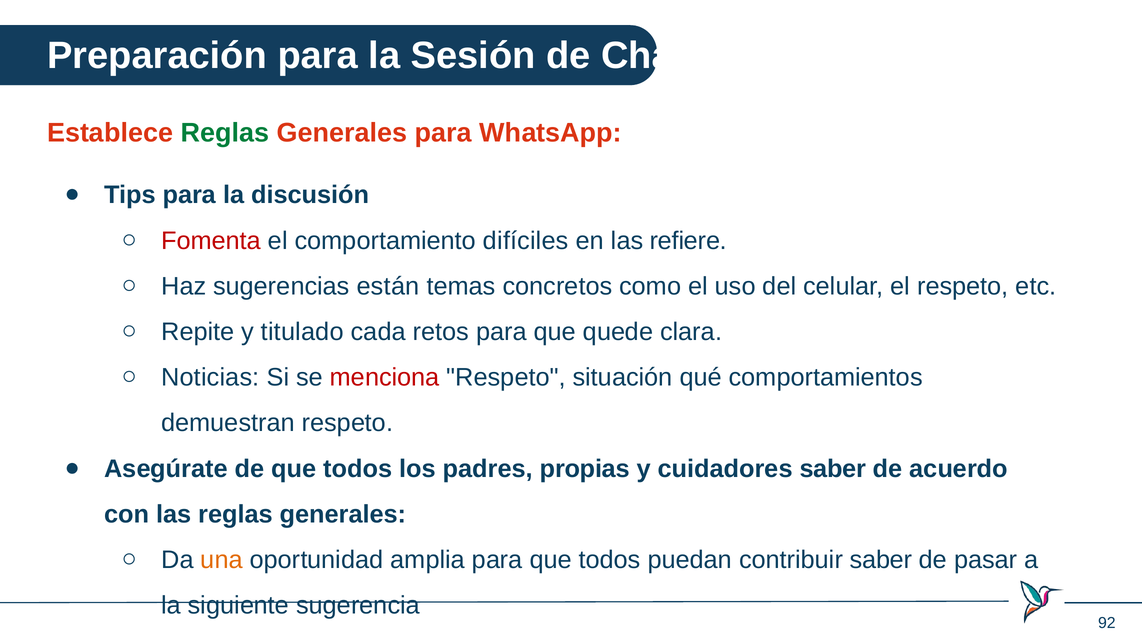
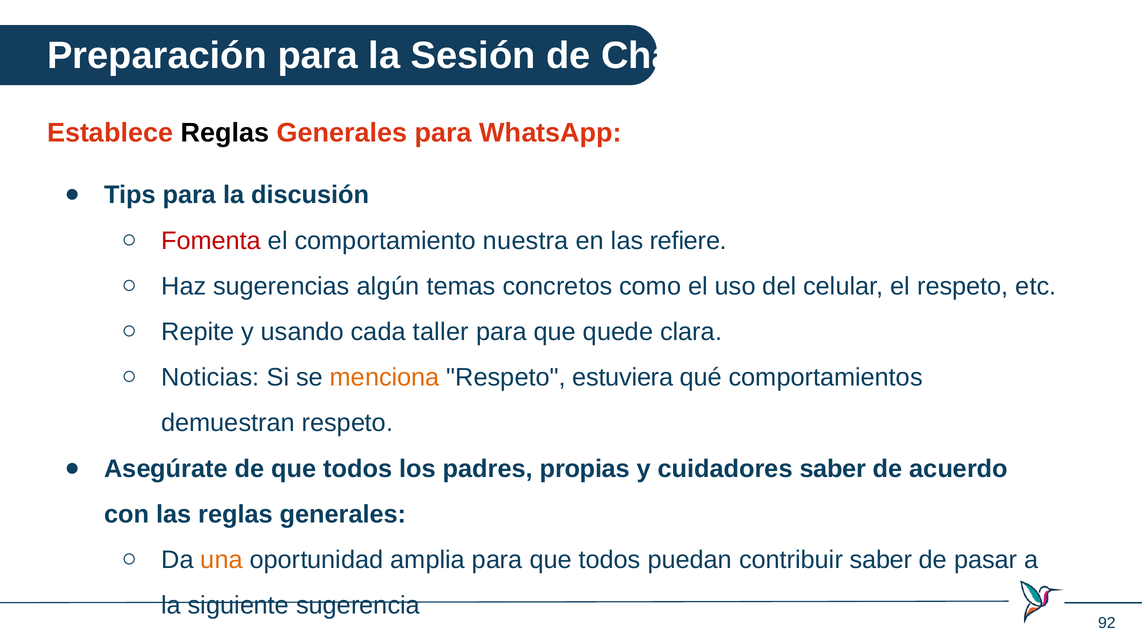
Reglas at (225, 133) colour: green -> black
difíciles: difíciles -> nuestra
están: están -> algún
titulado: titulado -> usando
retos: retos -> taller
menciona colour: red -> orange
situación: situación -> estuviera
